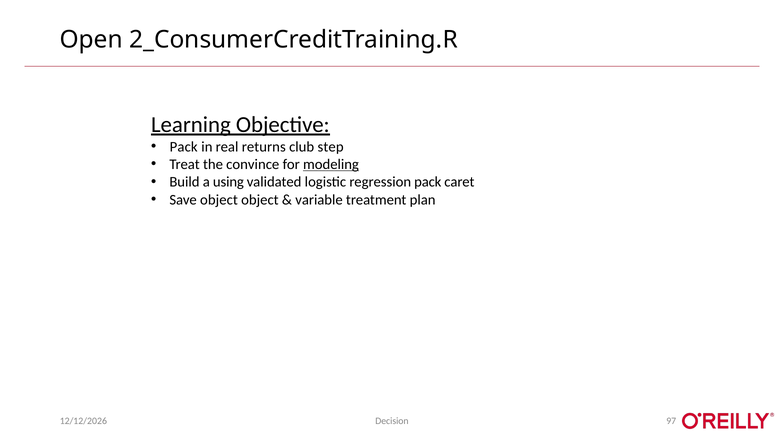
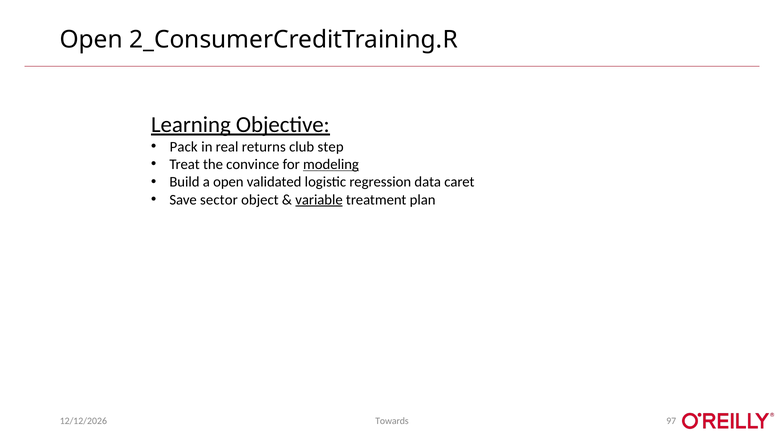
a using: using -> open
regression pack: pack -> data
Save object: object -> sector
variable underline: none -> present
Decision: Decision -> Towards
